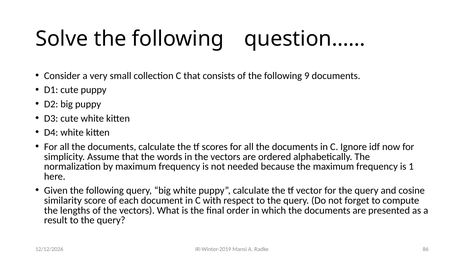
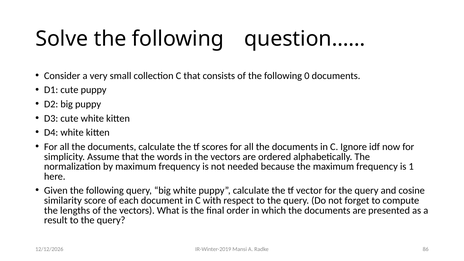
9: 9 -> 0
